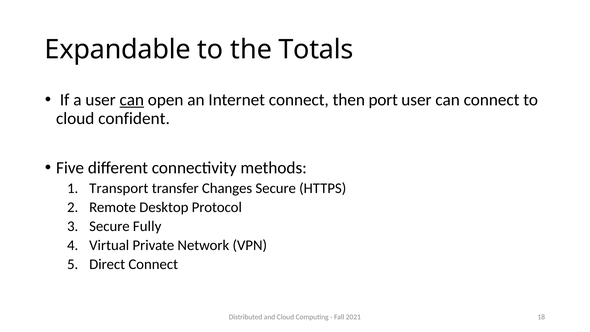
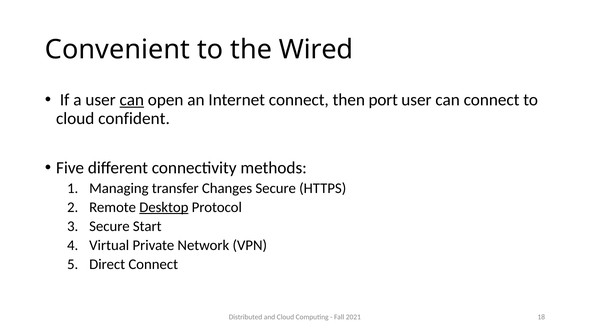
Expandable: Expandable -> Convenient
Totals: Totals -> Wired
Transport: Transport -> Managing
Desktop underline: none -> present
Fully: Fully -> Start
